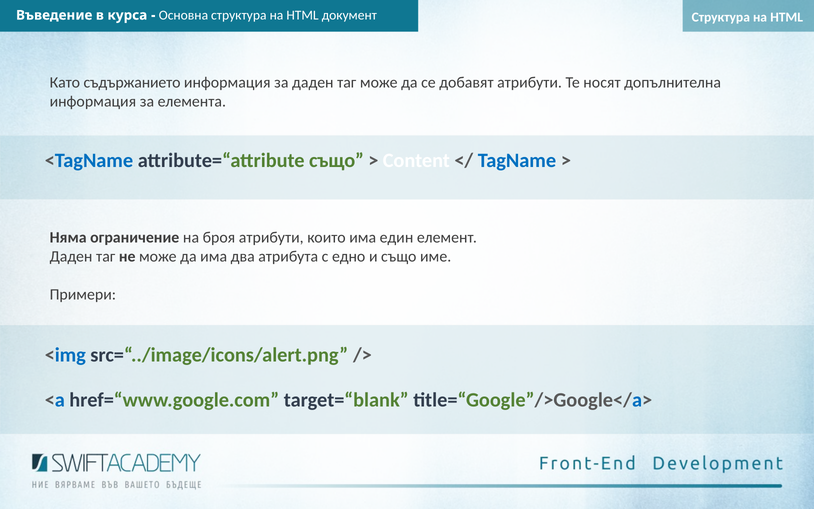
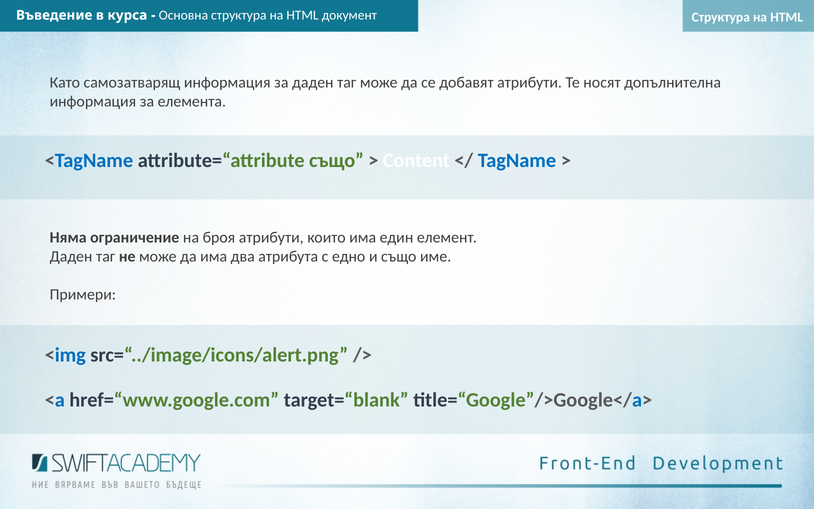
съдържанието: съдържанието -> самозатварящ
